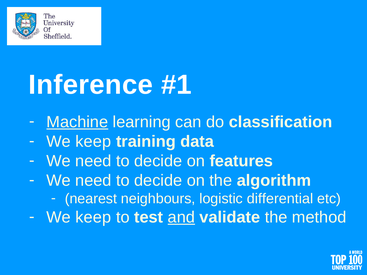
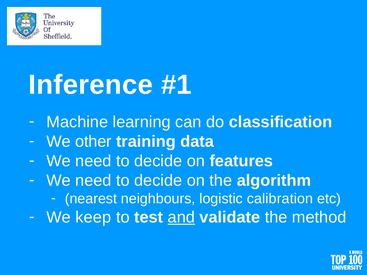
Machine underline: present -> none
keep at (93, 142): keep -> other
differential: differential -> calibration
